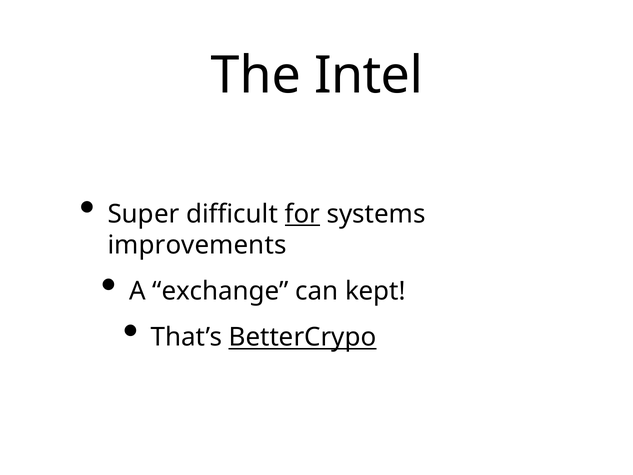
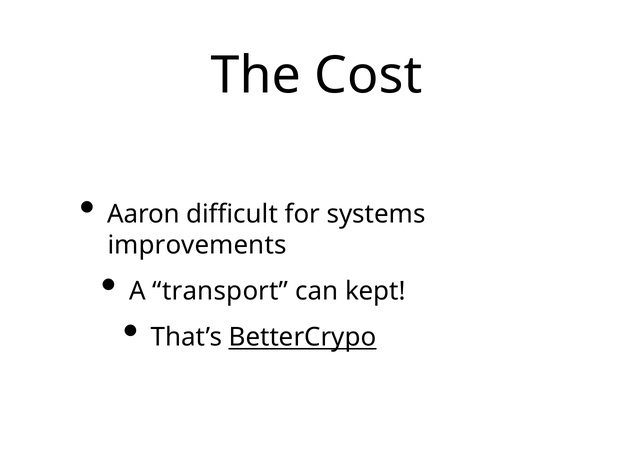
Intel: Intel -> Cost
Super: Super -> Aaron
for underline: present -> none
exchange: exchange -> transport
